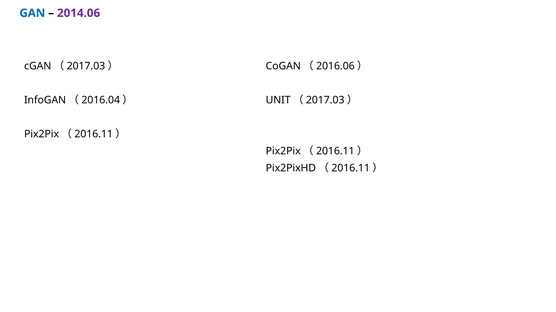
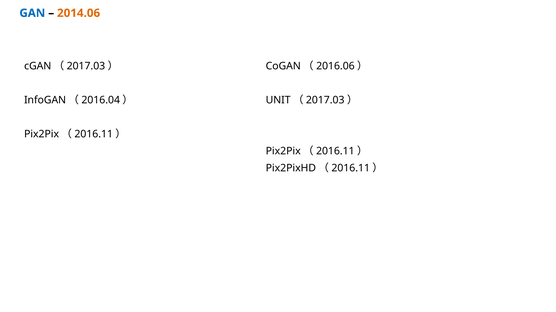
2014.06 colour: purple -> orange
